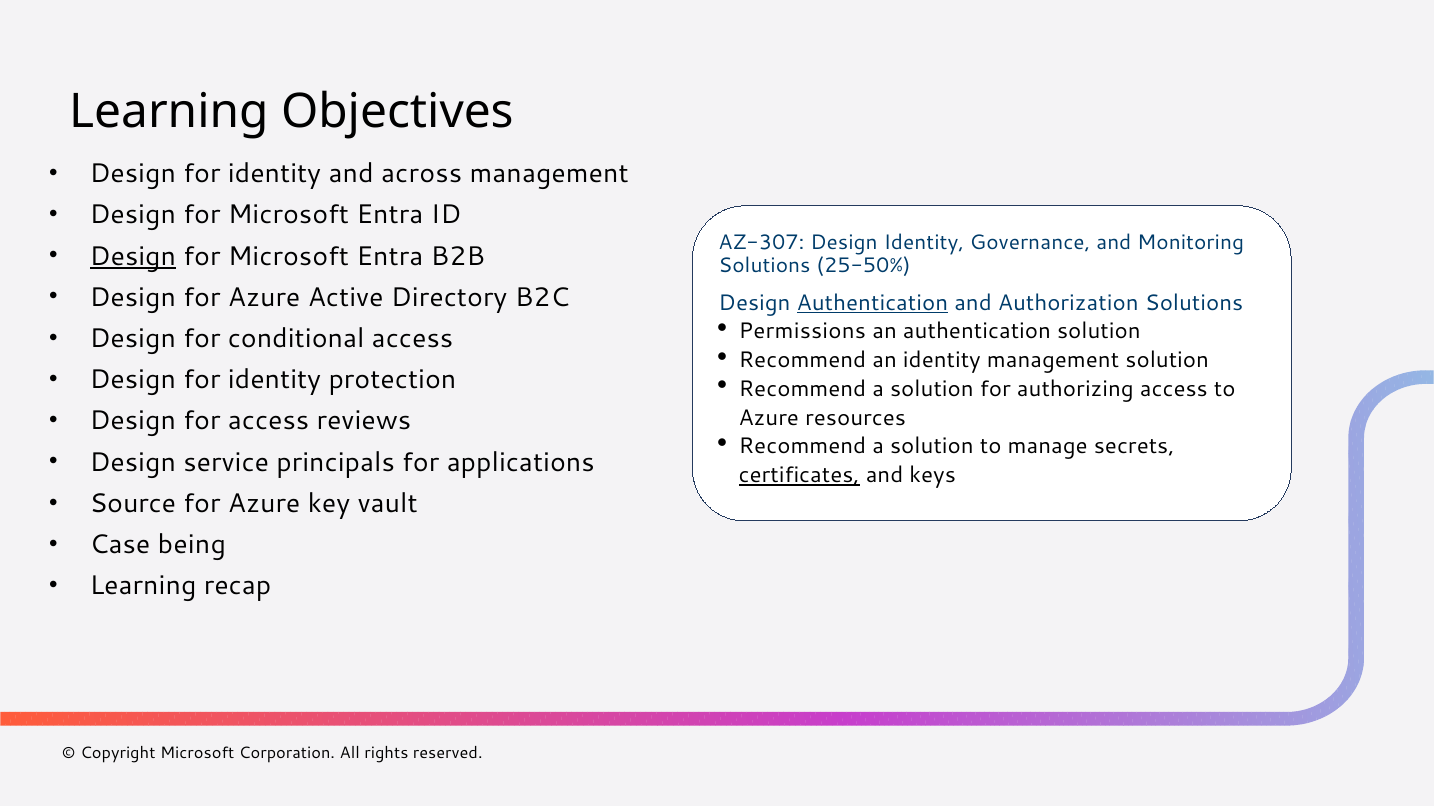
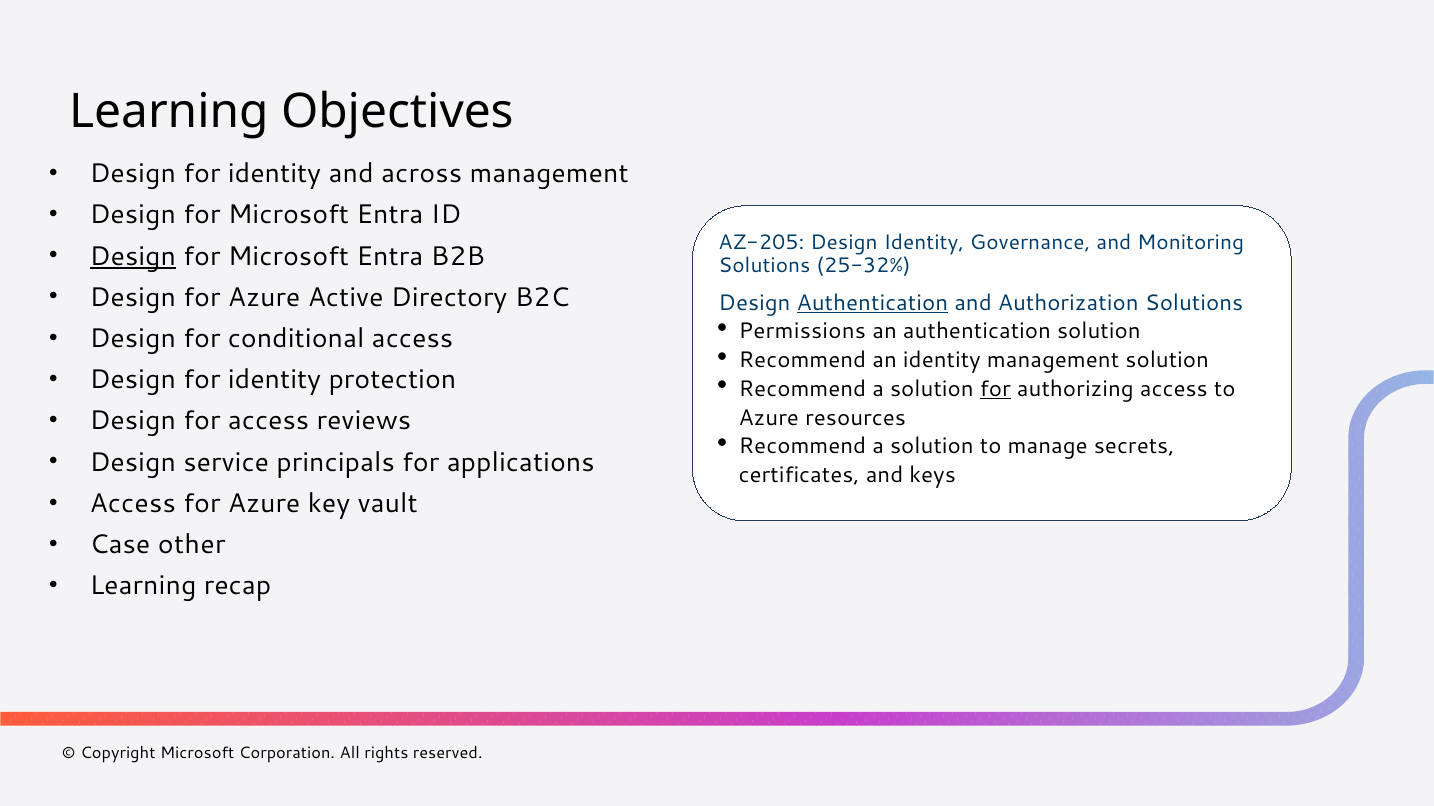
AZ-307: AZ-307 -> AZ-205
25-50%: 25-50% -> 25-32%
for at (995, 389) underline: none -> present
certificates underline: present -> none
Source at (133, 504): Source -> Access
being: being -> other
